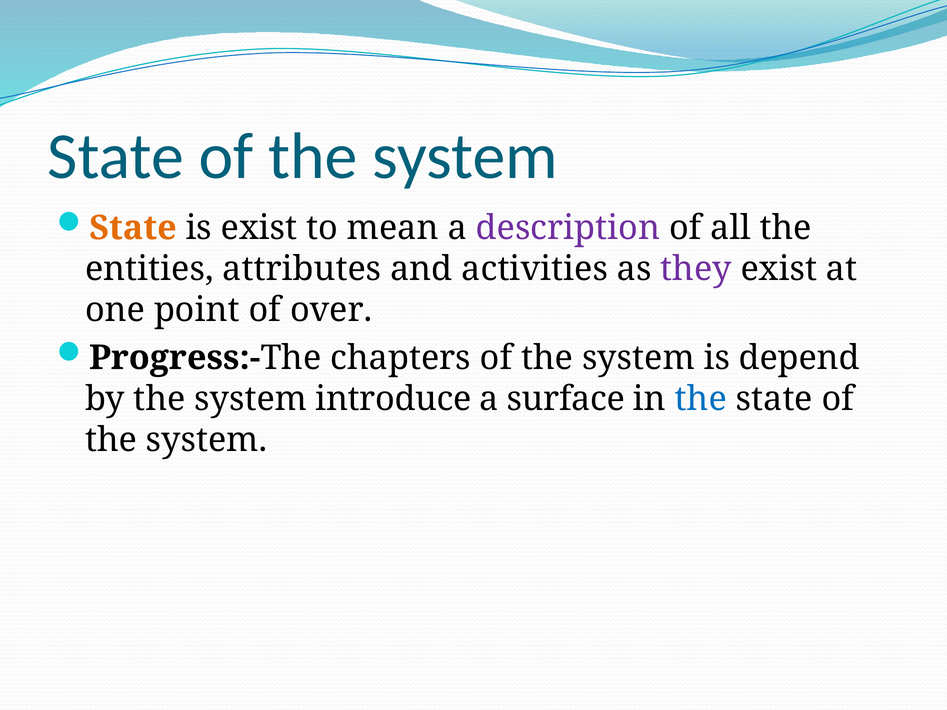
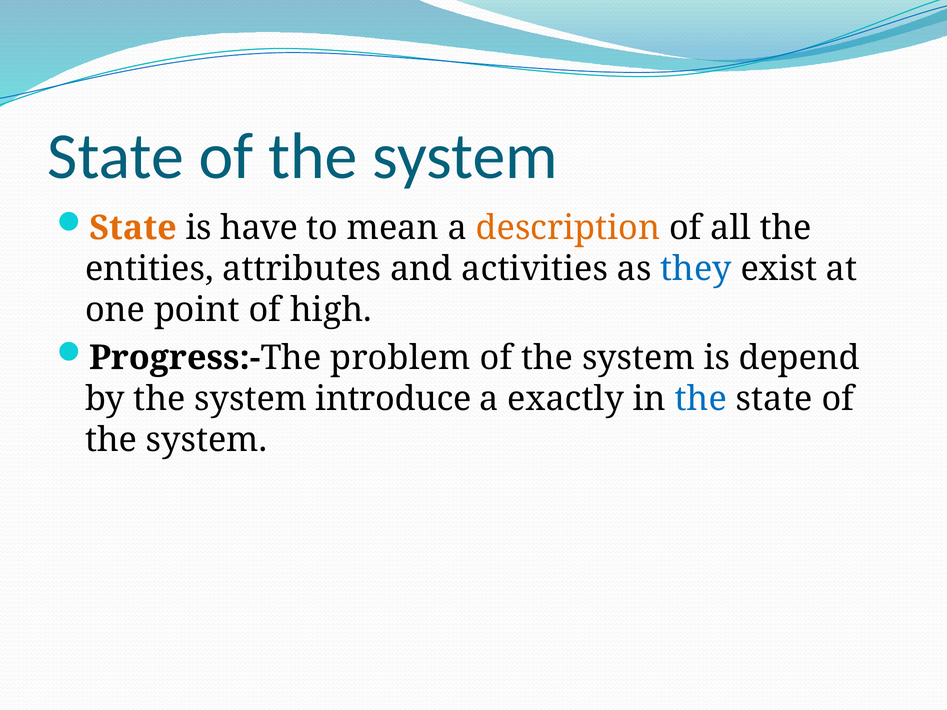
is exist: exist -> have
description colour: purple -> orange
they colour: purple -> blue
over: over -> high
chapters: chapters -> problem
surface: surface -> exactly
